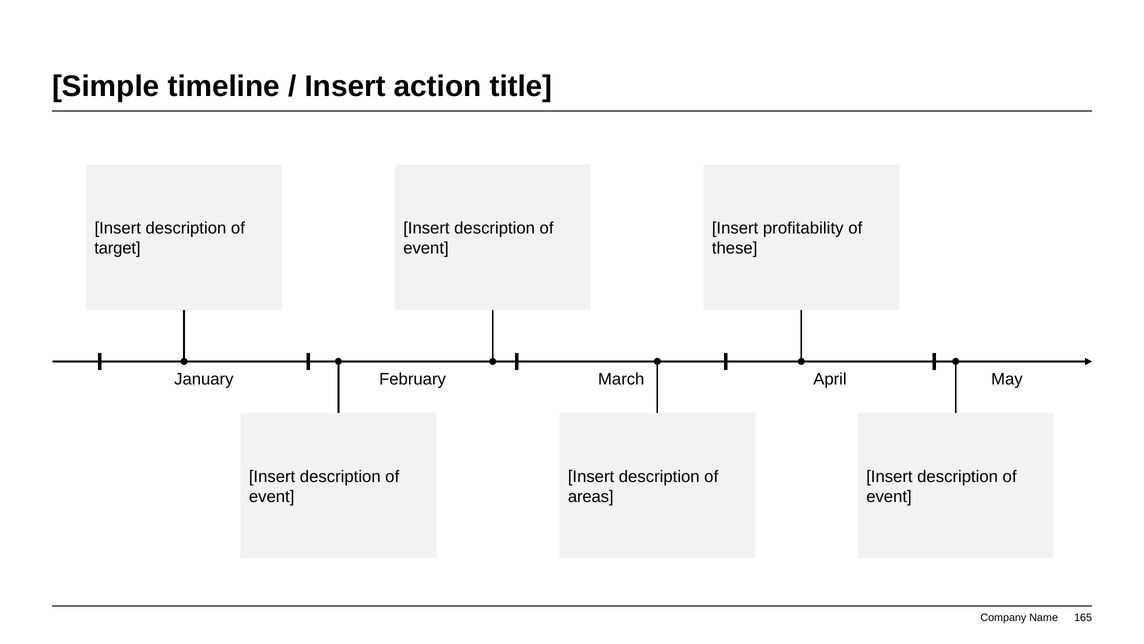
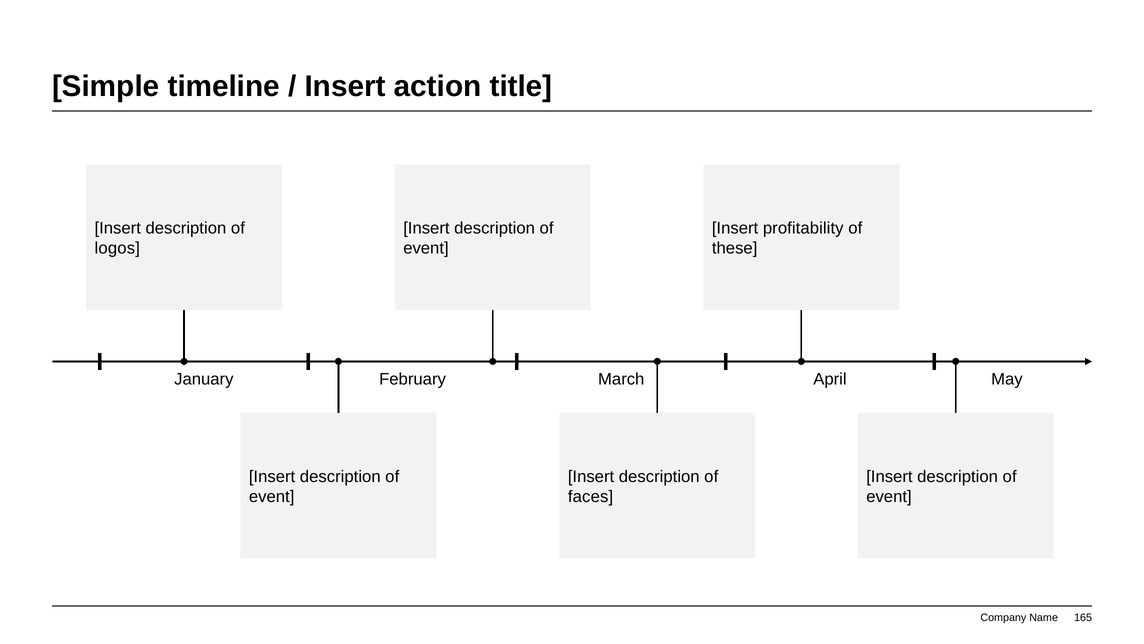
target: target -> logos
areas: areas -> faces
